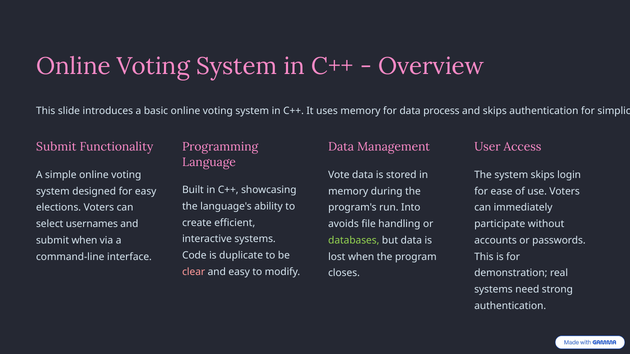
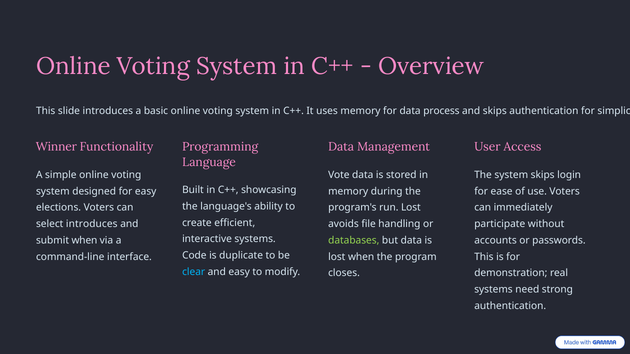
Submit at (56, 147): Submit -> Winner
run Into: Into -> Lost
select usernames: usernames -> introduces
clear colour: pink -> light blue
